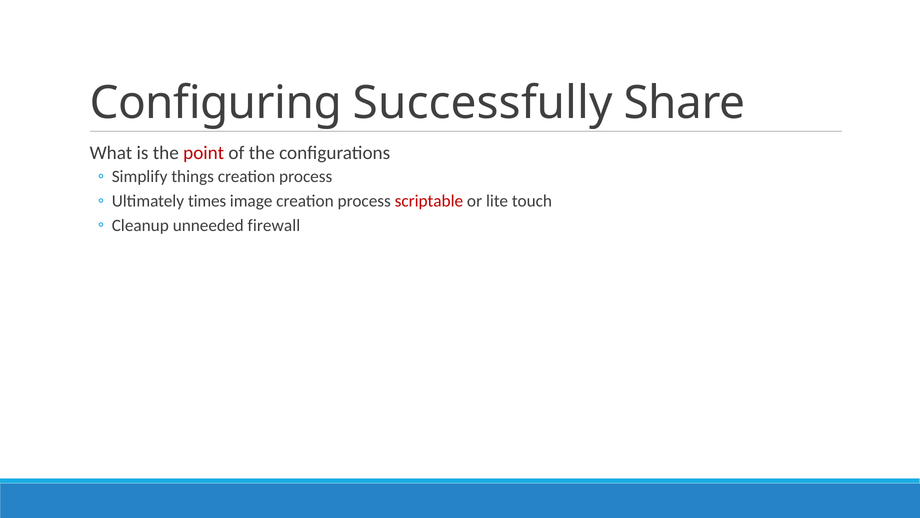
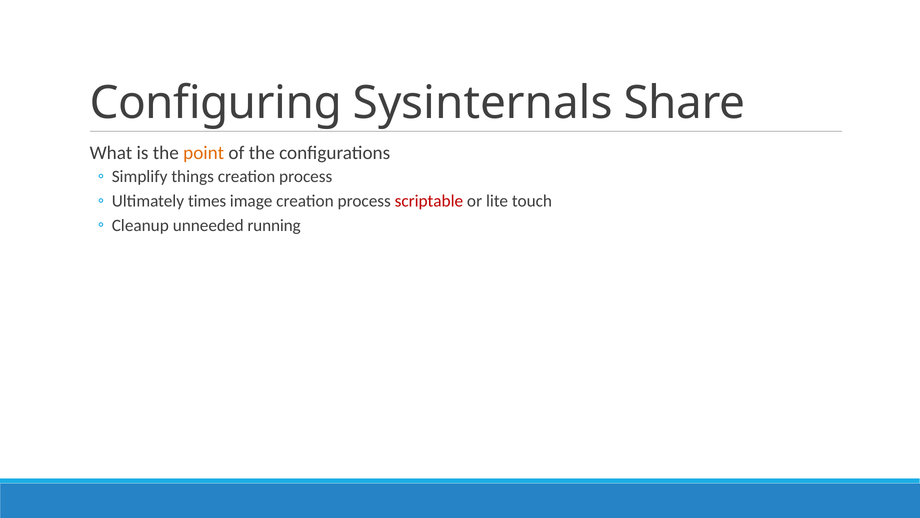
Successfully: Successfully -> Sysinternals
point colour: red -> orange
firewall: firewall -> running
